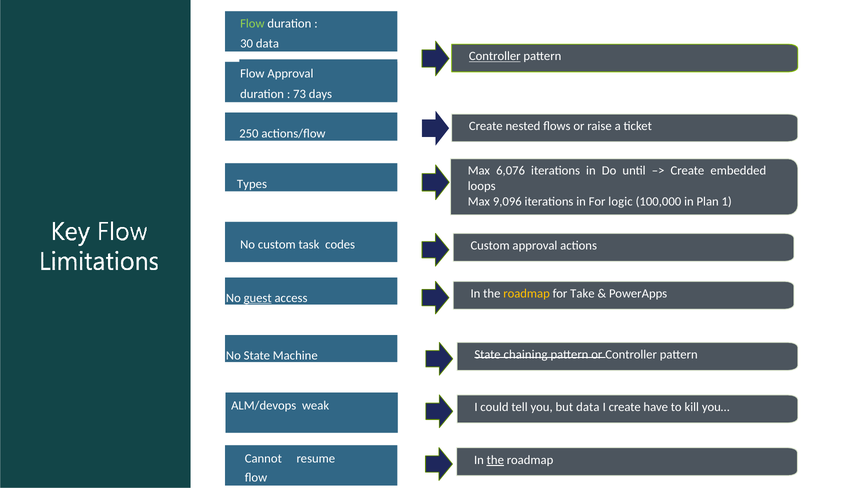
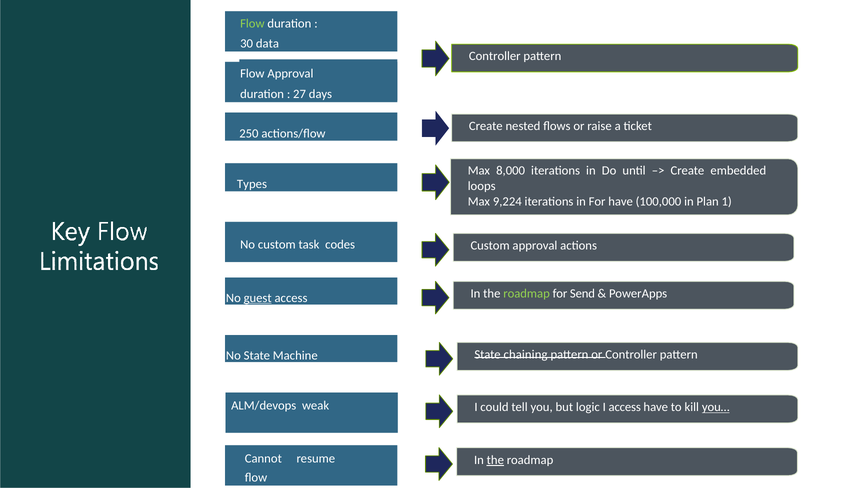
Controller at (495, 56) underline: present -> none
73: 73 -> 27
6,076: 6,076 -> 8,000
9,096: 9,096 -> 9,224
For logic: logic -> have
roadmap at (527, 294) colour: yellow -> light green
Take: Take -> Send
but data: data -> logic
I create: create -> access
you… underline: none -> present
